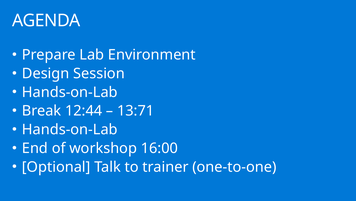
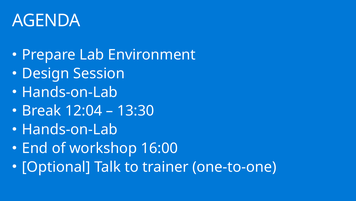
12:44: 12:44 -> 12:04
13:71: 13:71 -> 13:30
